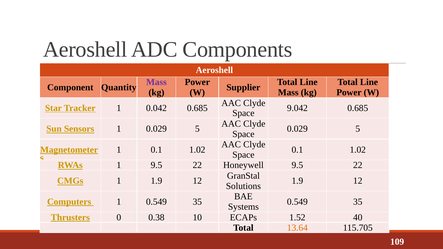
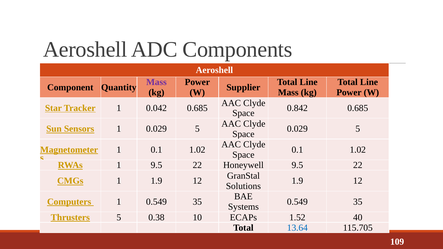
9.042: 9.042 -> 0.842
Thrusters 0: 0 -> 5
13.64 colour: orange -> blue
